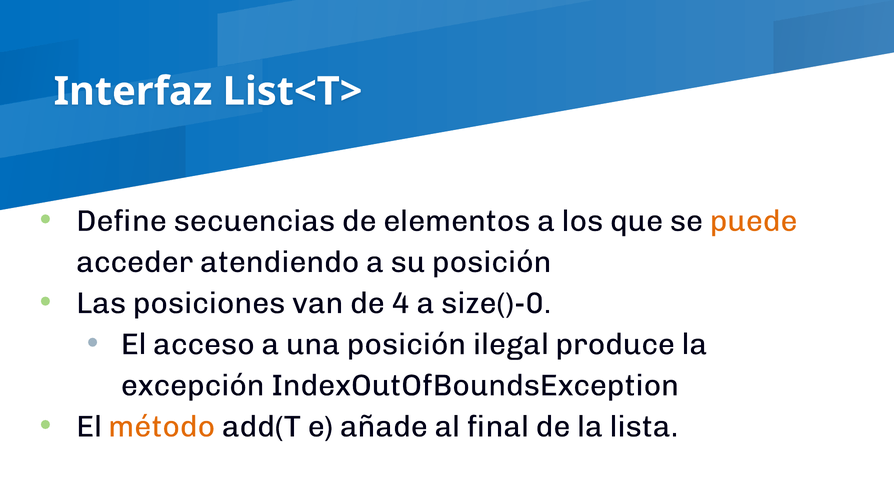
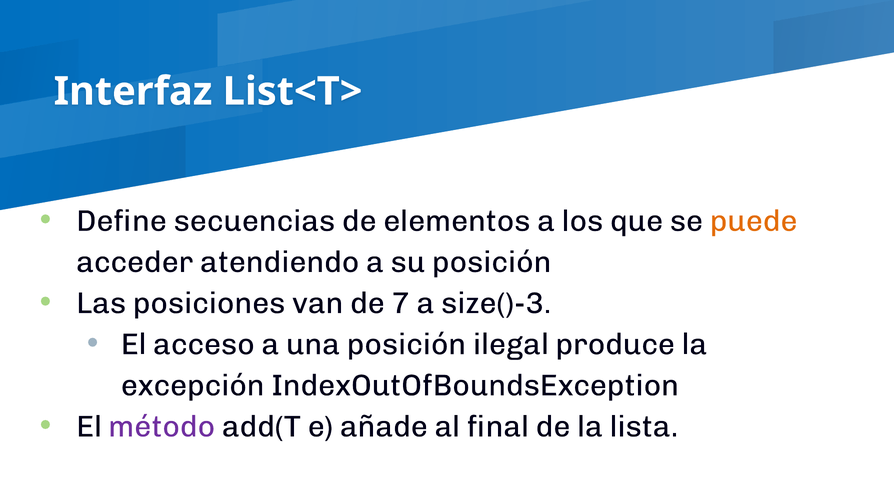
4: 4 -> 7
size()-0: size()-0 -> size()-3
método colour: orange -> purple
